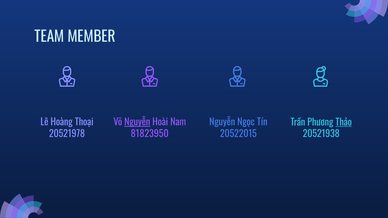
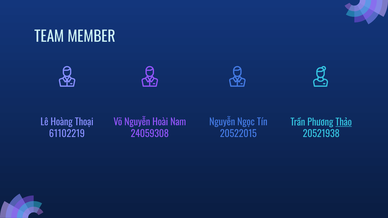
Nguyễn at (137, 122) underline: present -> none
20521978: 20521978 -> 61102219
81823950: 81823950 -> 24059308
